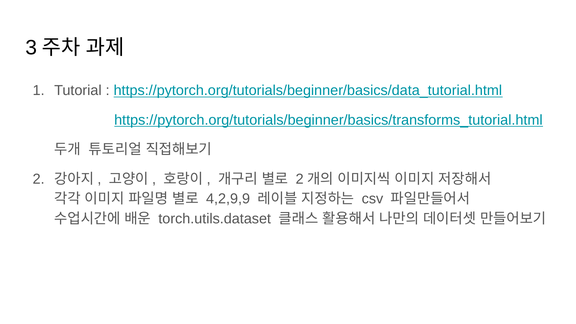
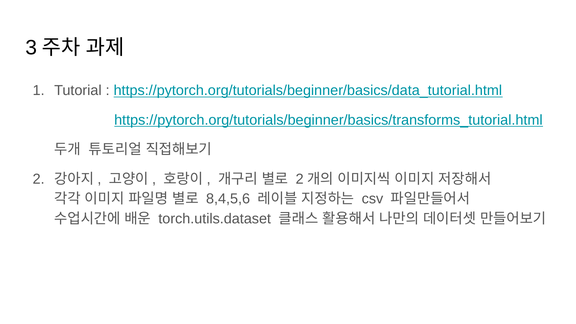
4,2,9,9: 4,2,9,9 -> 8,4,5,6
